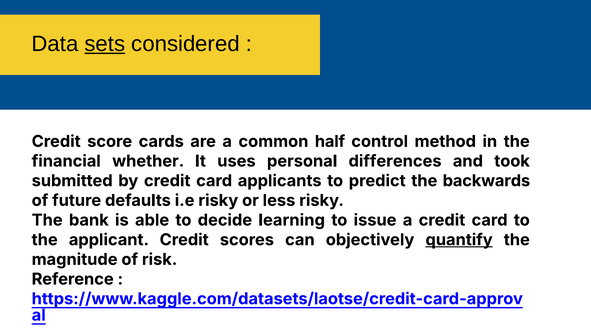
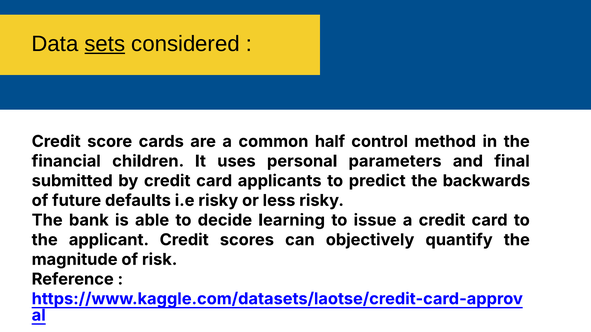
whether: whether -> children
differences: differences -> parameters
took: took -> final
quantify underline: present -> none
